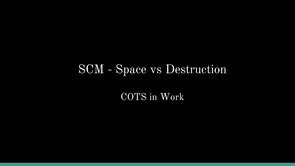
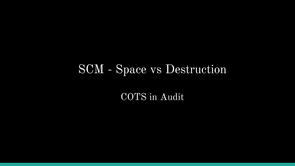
Work: Work -> Audit
